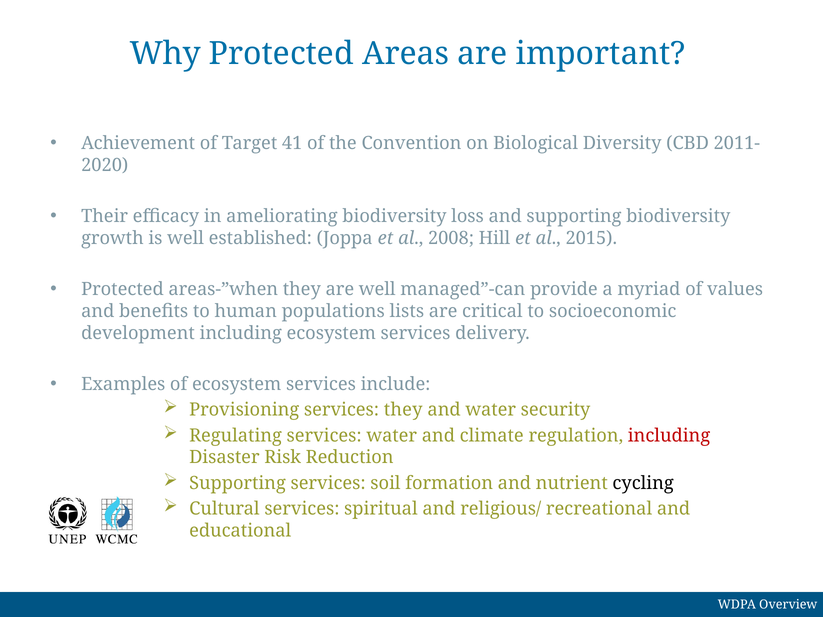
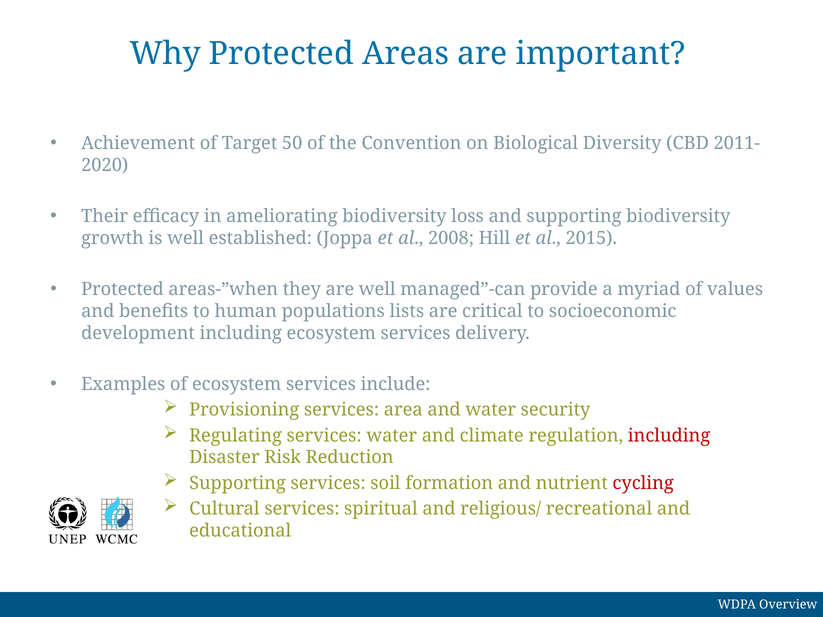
41: 41 -> 50
services they: they -> area
cycling colour: black -> red
